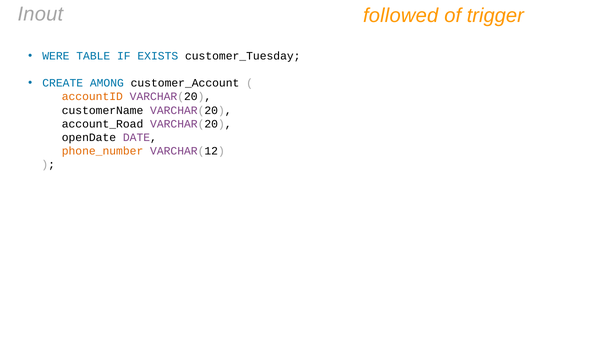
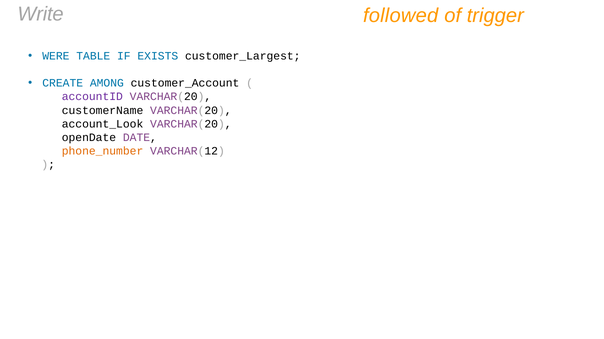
Inout: Inout -> Write
customer_Tuesday: customer_Tuesday -> customer_Largest
accountID colour: orange -> purple
account_Road: account_Road -> account_Look
